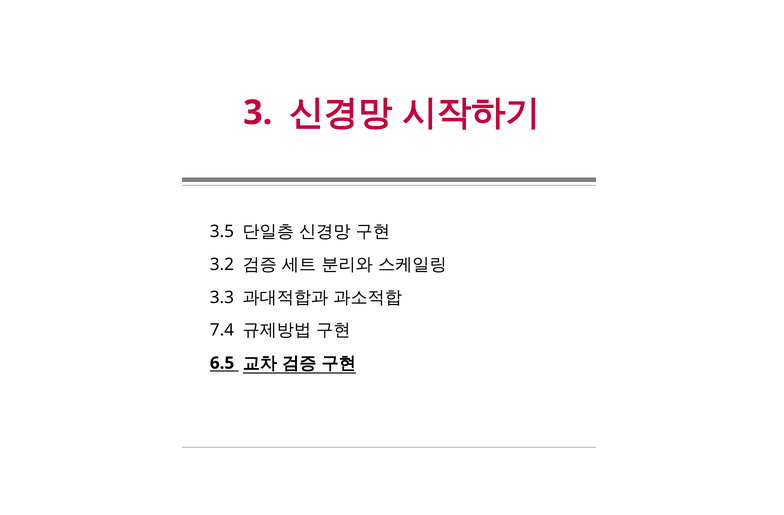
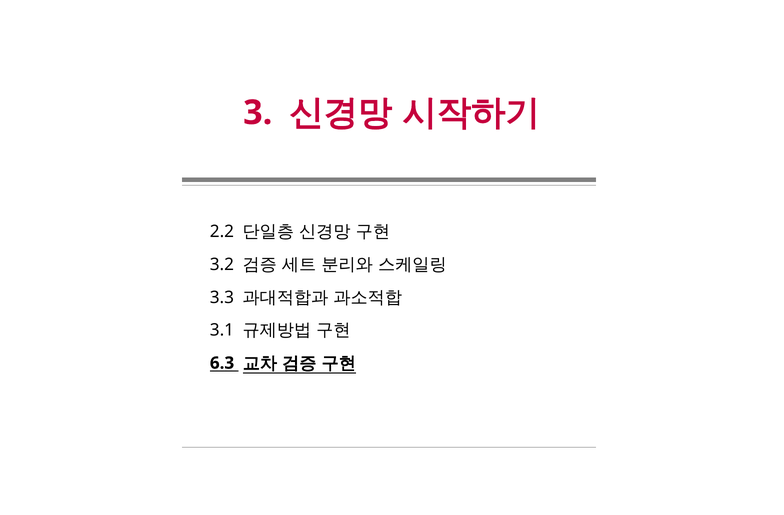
3.5: 3.5 -> 2.2
7.4: 7.4 -> 3.1
6.5: 6.5 -> 6.3
